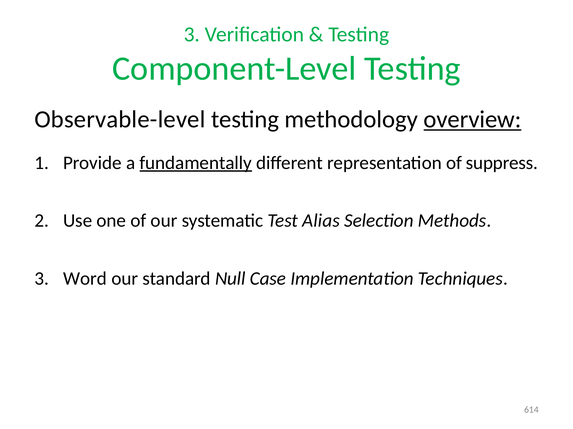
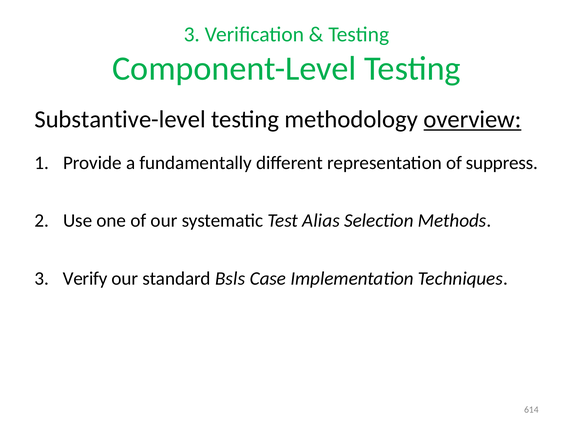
Observable-level: Observable-level -> Substantive-level
fundamentally underline: present -> none
Word: Word -> Verify
Null: Null -> Bsls
